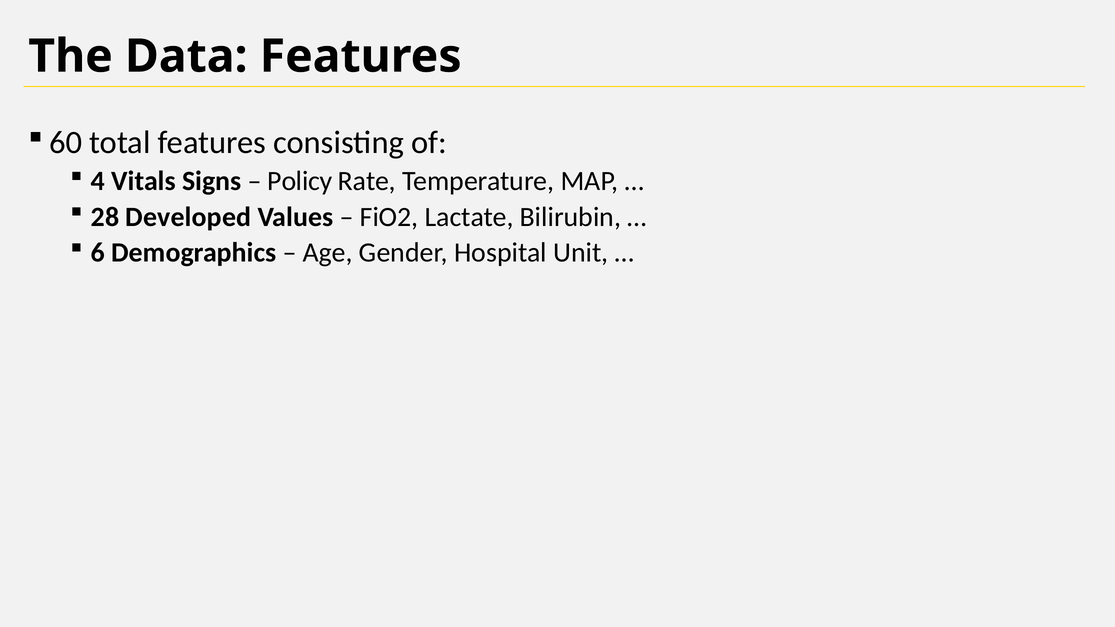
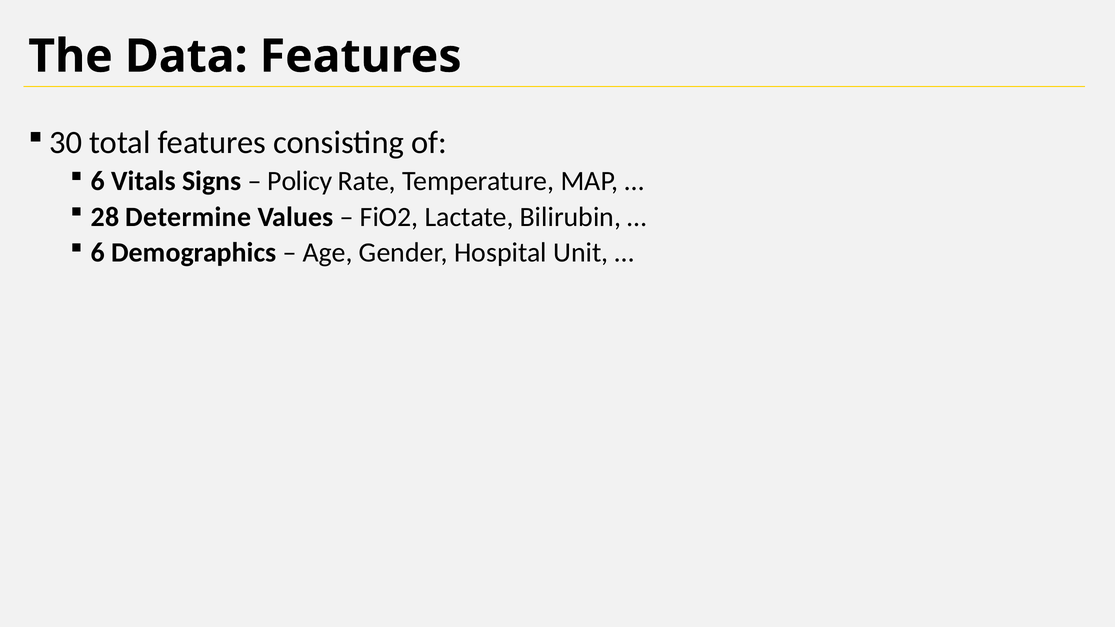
60: 60 -> 30
4 at (98, 181): 4 -> 6
Developed: Developed -> Determine
